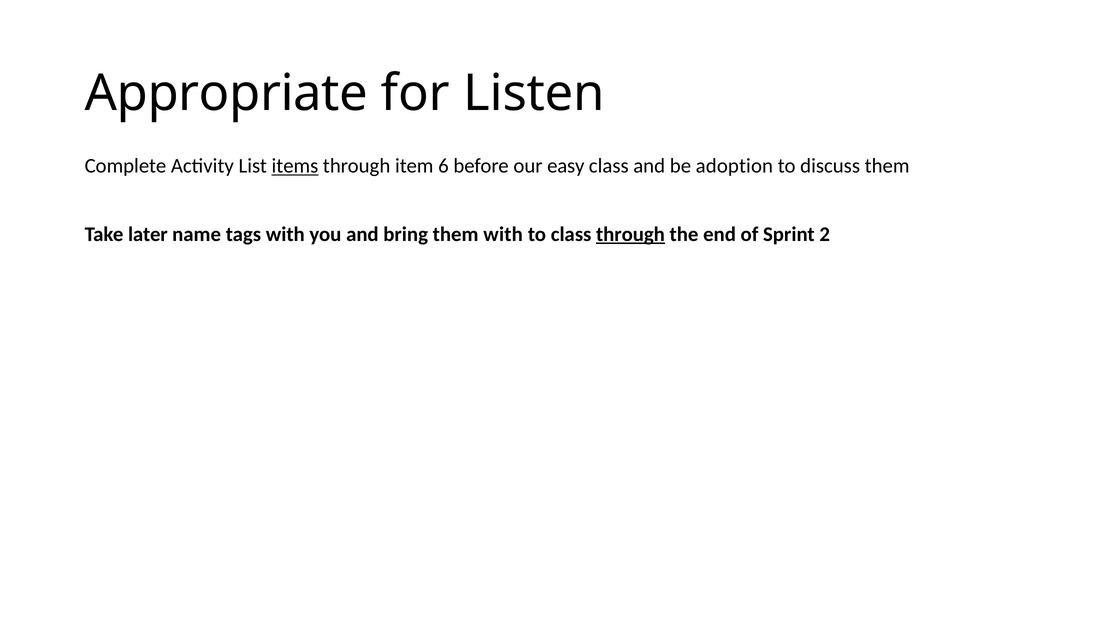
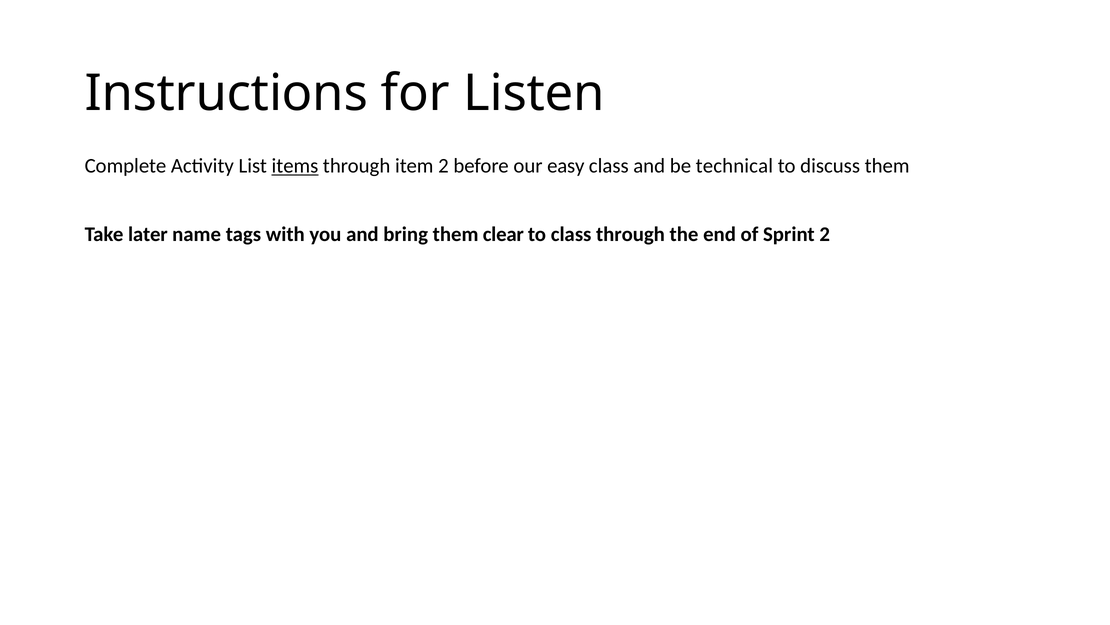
Appropriate: Appropriate -> Instructions
item 6: 6 -> 2
adoption: adoption -> technical
them with: with -> clear
through at (630, 234) underline: present -> none
